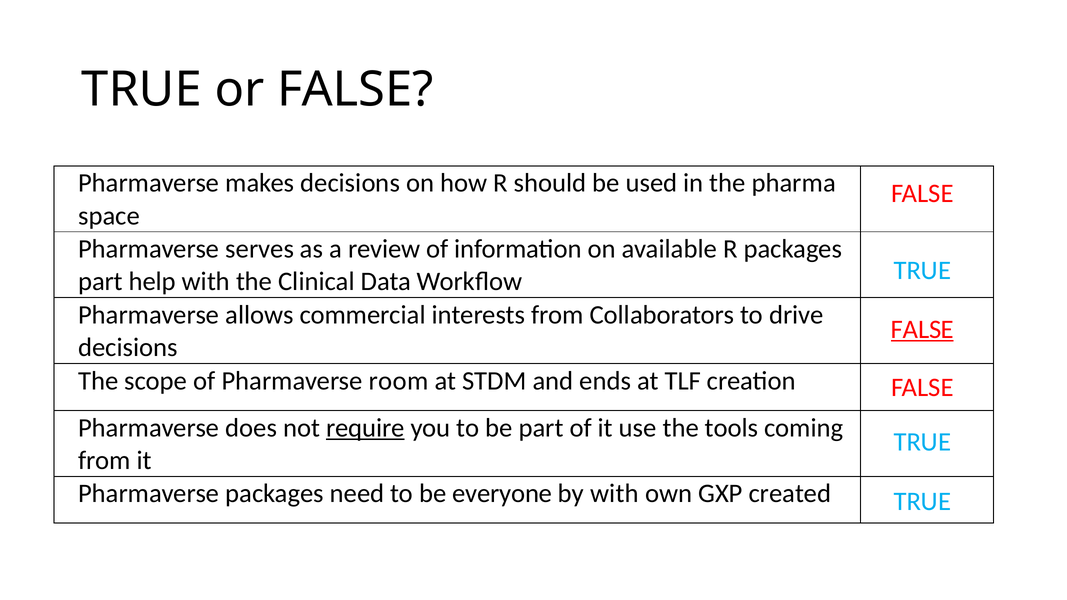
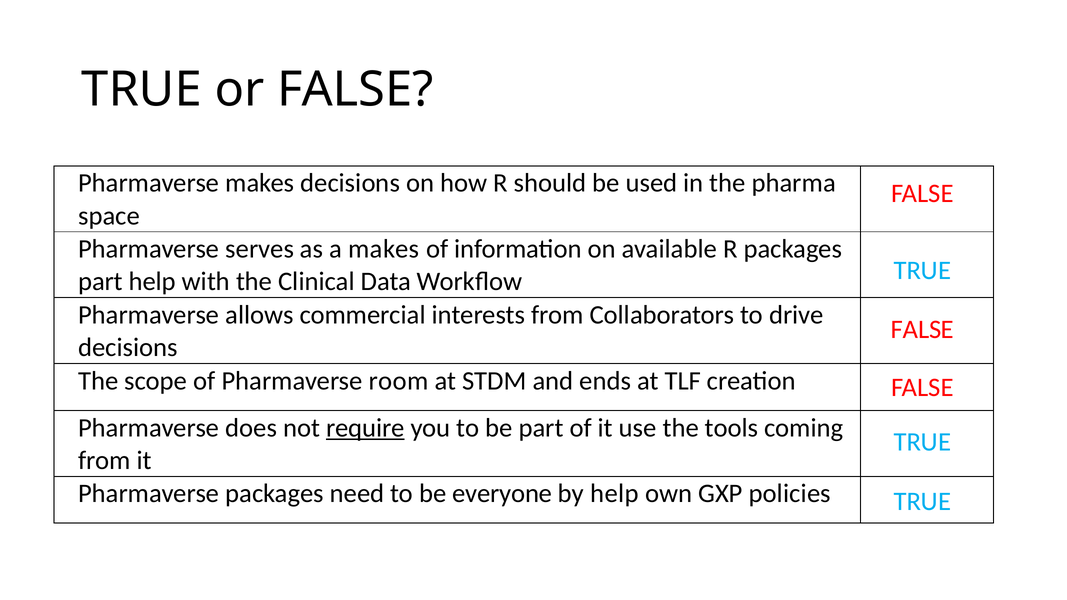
a review: review -> makes
FALSE at (922, 329) underline: present -> none
by with: with -> help
created: created -> policies
